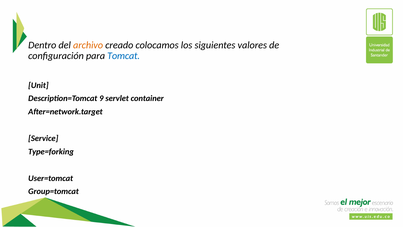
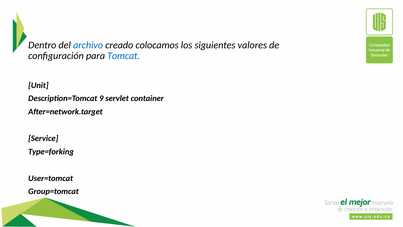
archivo colour: orange -> blue
